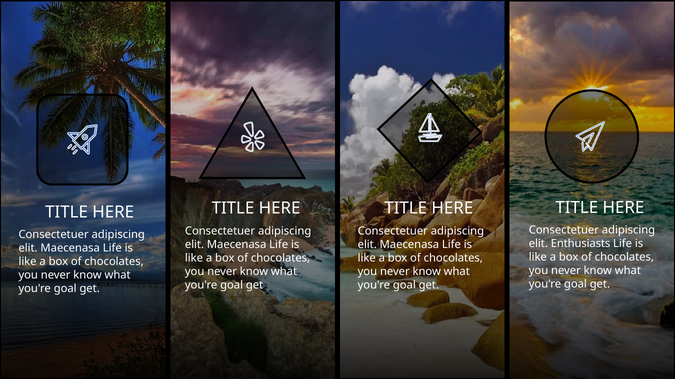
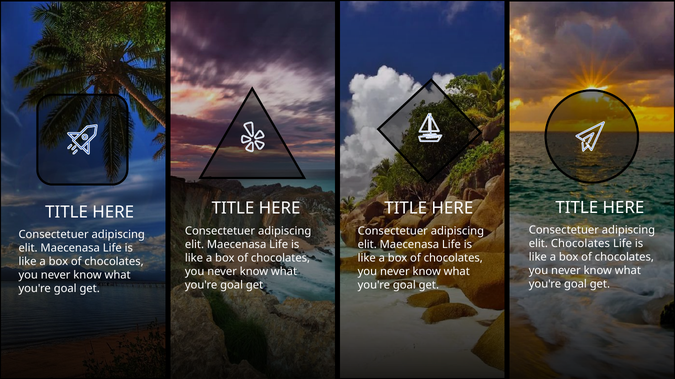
elit Enthusiasts: Enthusiasts -> Chocolates
